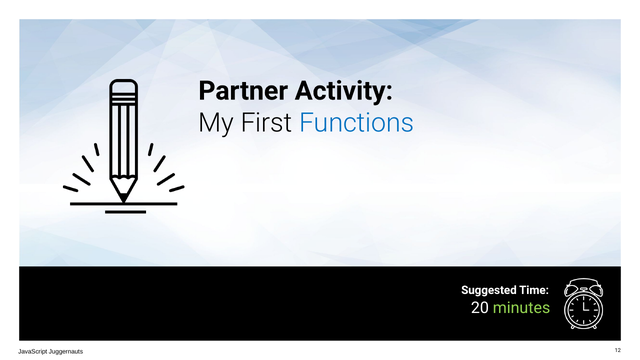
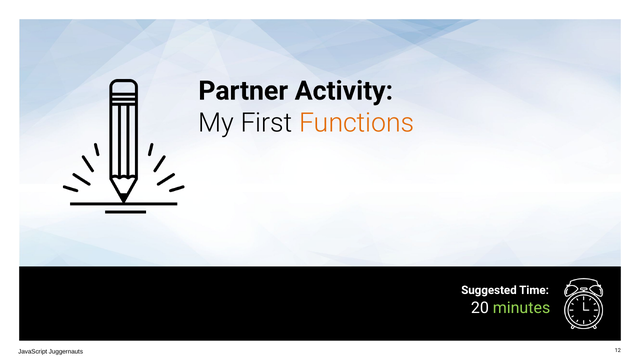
Functions colour: blue -> orange
